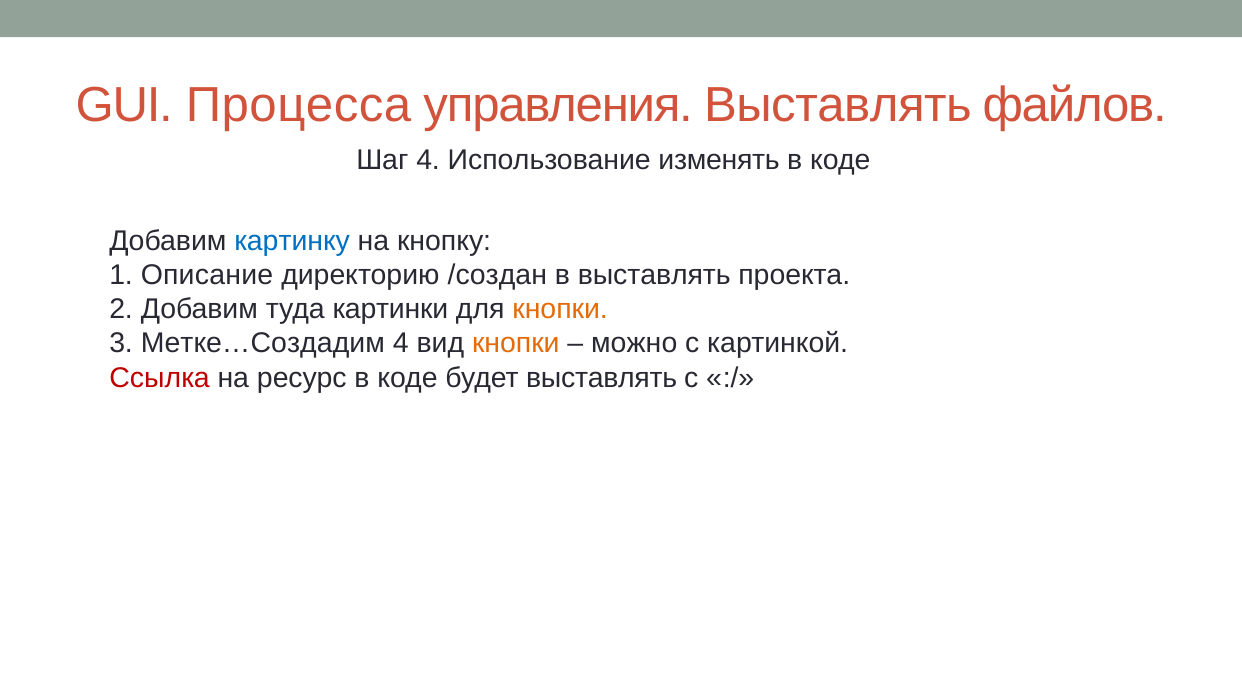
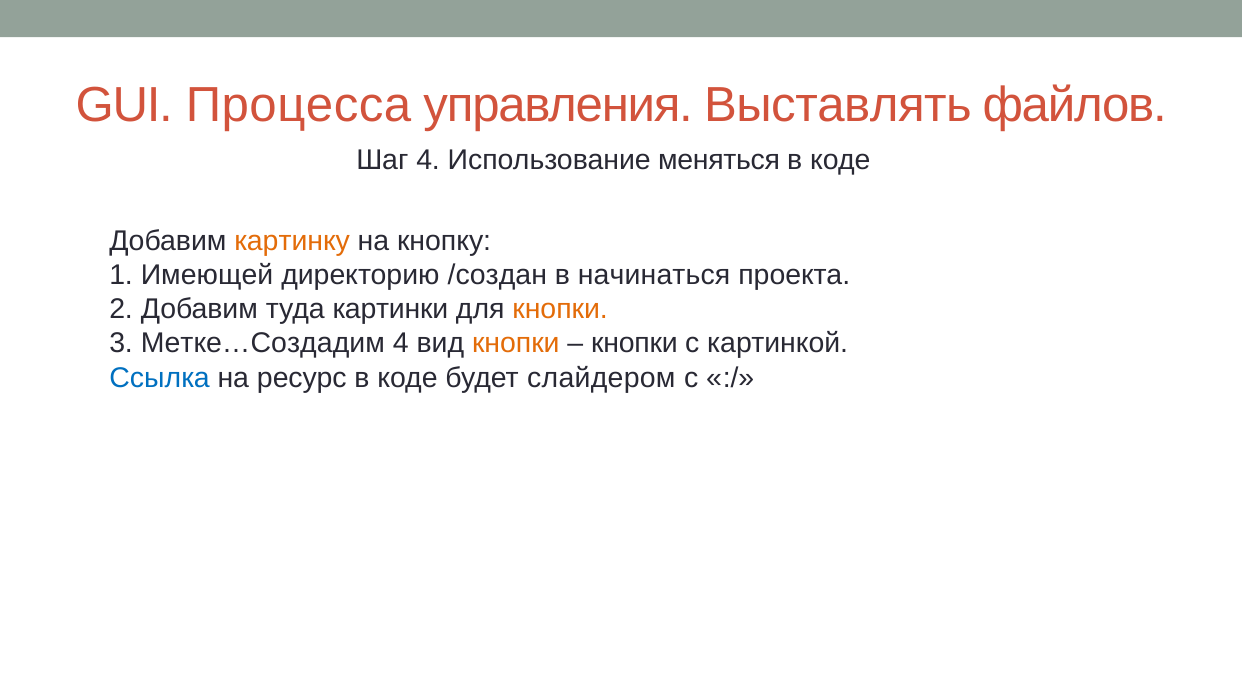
изменять: изменять -> меняться
картинку colour: blue -> orange
Описание: Описание -> Имеющей
в выставлять: выставлять -> начинаться
можно at (634, 343): можно -> кнопки
Ссылка colour: red -> blue
будет выставлять: выставлять -> слайдером
